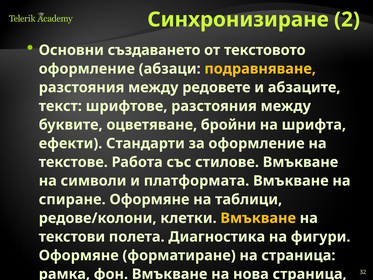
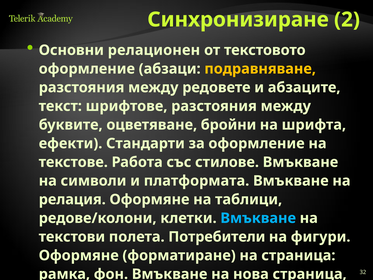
създаването: създаването -> релационен
спиране: спиране -> релация
Вмъкване at (258, 218) colour: yellow -> light blue
Диагностика: Диагностика -> Потребители
